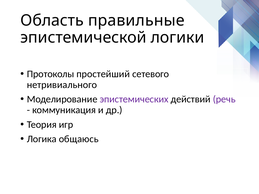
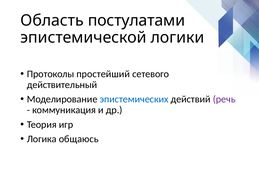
правильные: правильные -> постулатами
нетривиального: нетривиального -> действительный
эпистемических colour: purple -> blue
